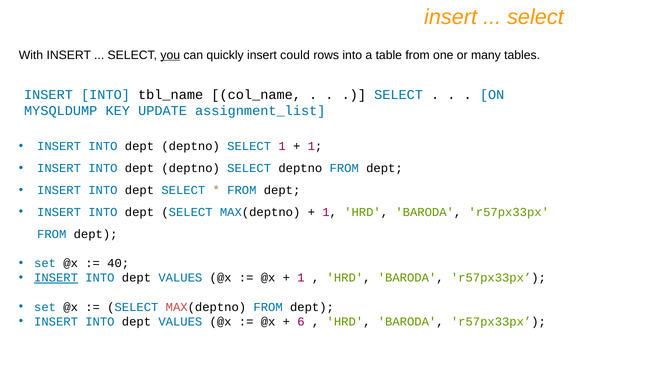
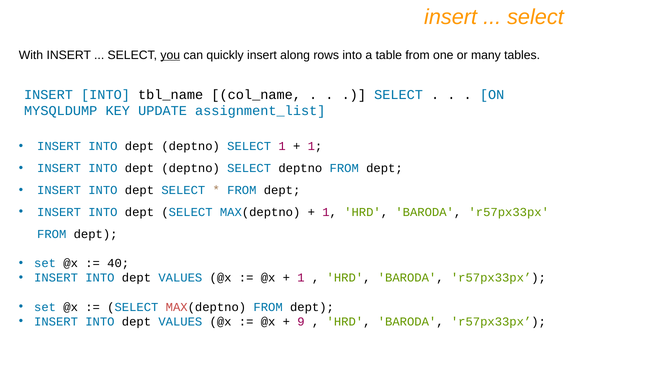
could: could -> along
INSERT at (56, 278) underline: present -> none
6: 6 -> 9
